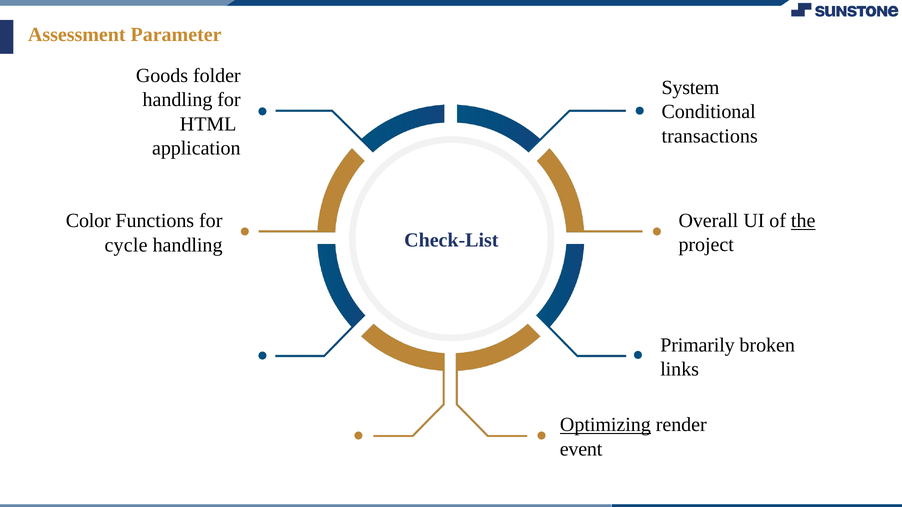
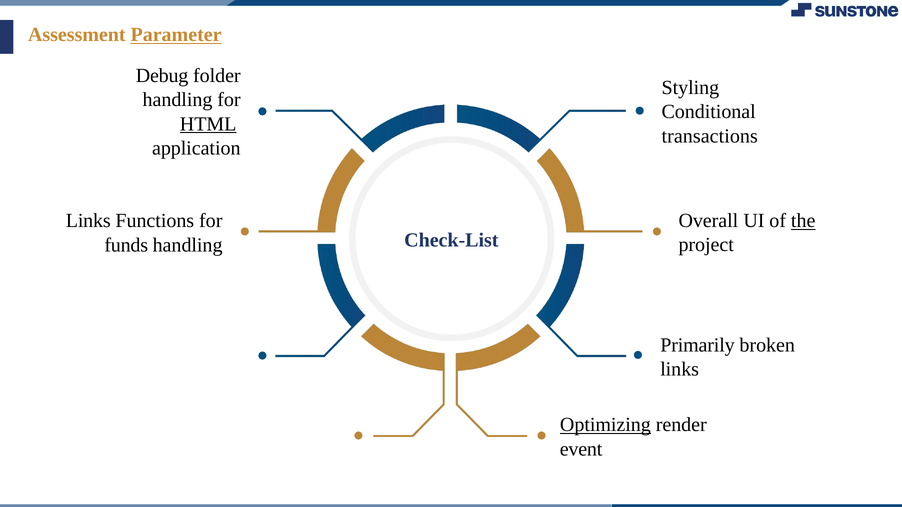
Parameter underline: none -> present
Goods: Goods -> Debug
System: System -> Styling
HTML underline: none -> present
Color at (88, 221): Color -> Links
cycle: cycle -> funds
